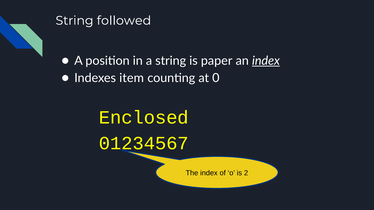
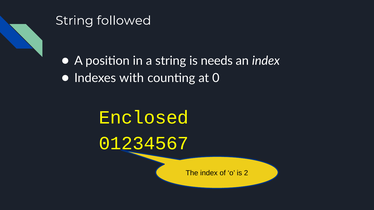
paper: paper -> needs
index at (266, 61) underline: present -> none
item: item -> with
